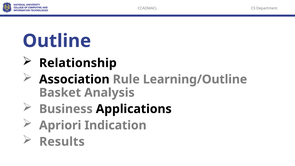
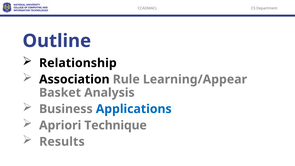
Learning/Outline: Learning/Outline -> Learning/Appear
Applications colour: black -> blue
Indication: Indication -> Technique
